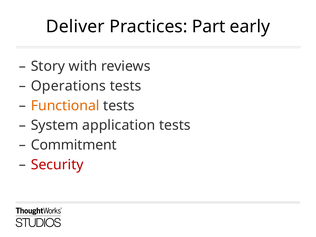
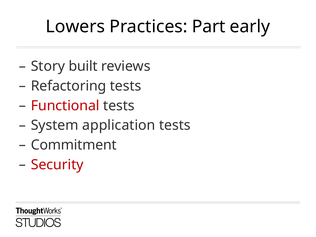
Deliver: Deliver -> Lowers
with: with -> built
Operations: Operations -> Refactoring
Functional colour: orange -> red
